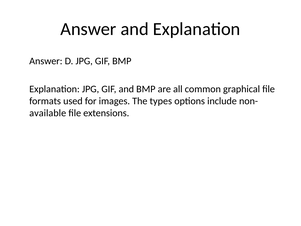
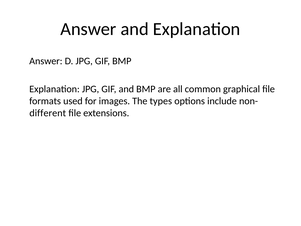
available: available -> different
